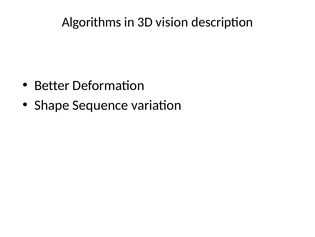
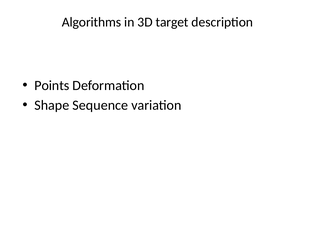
vision: vision -> target
Better: Better -> Points
